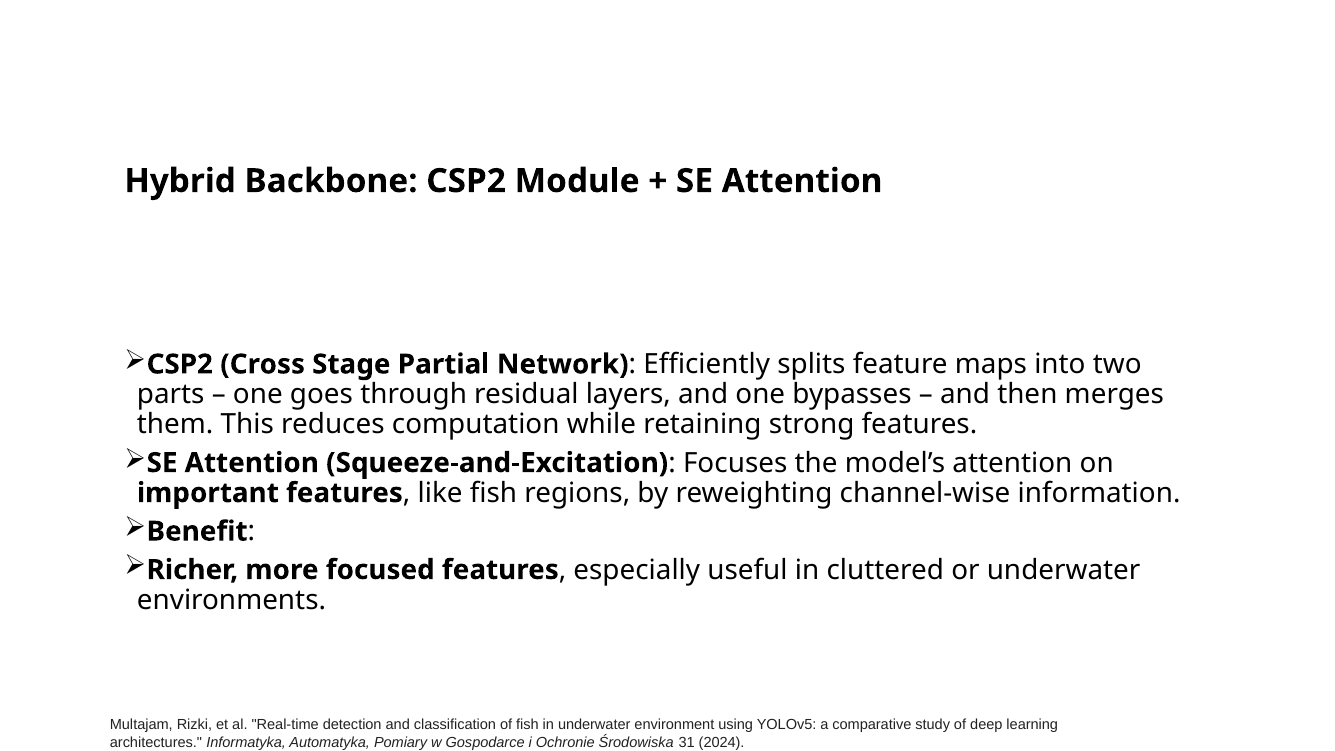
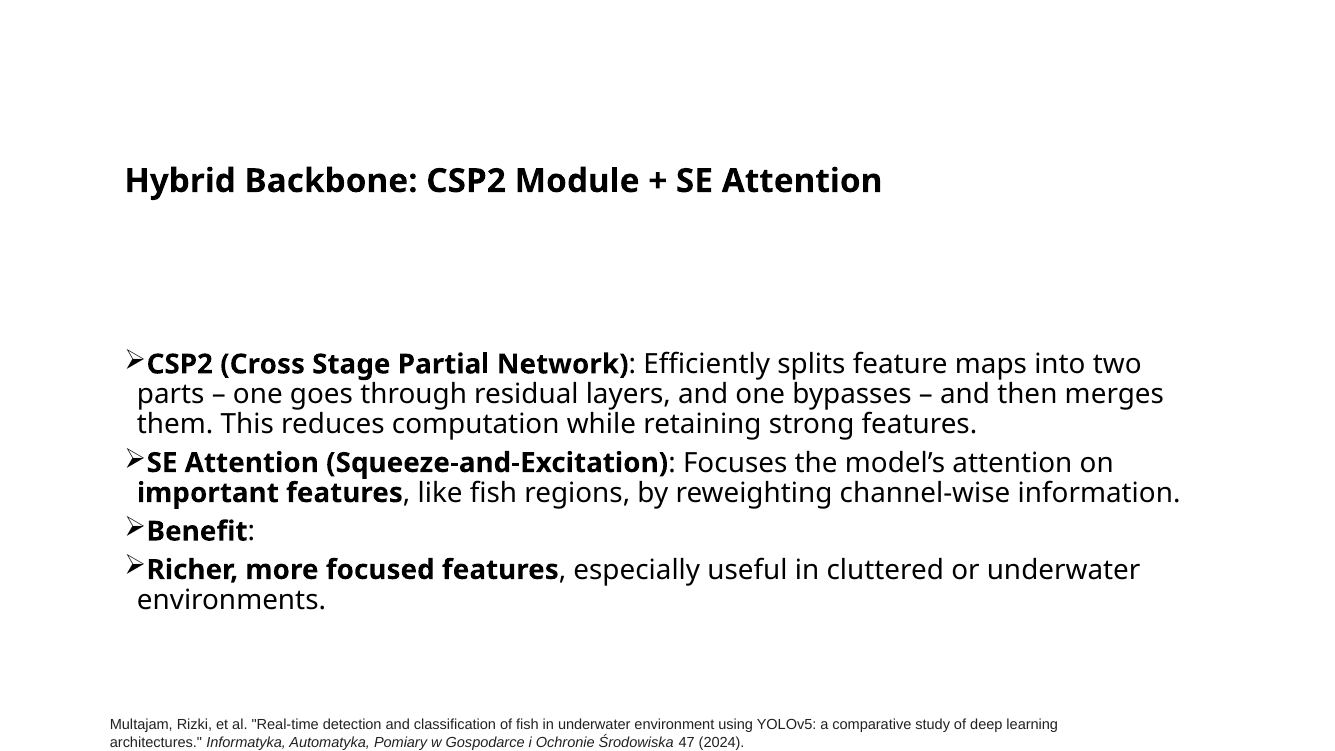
31: 31 -> 47
